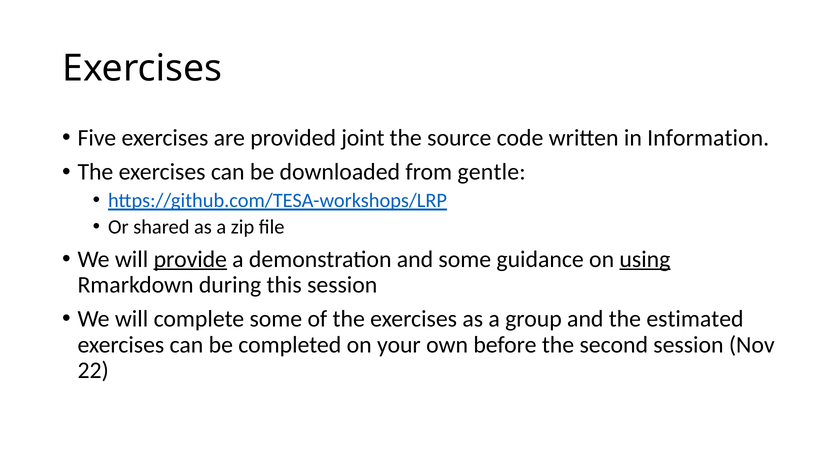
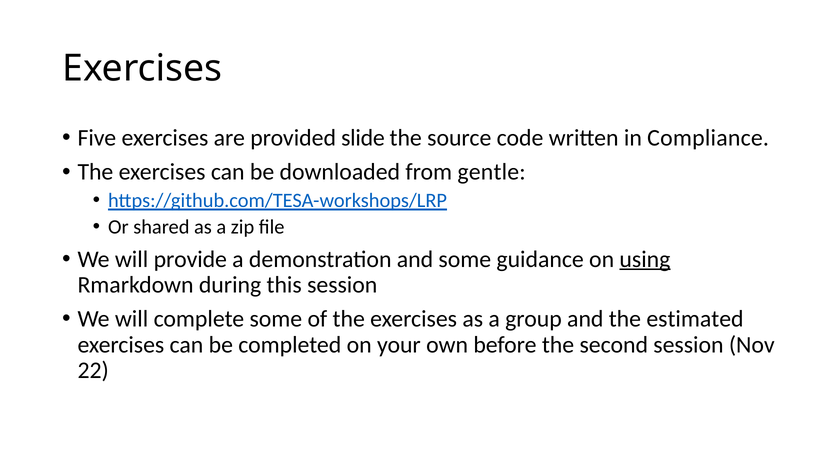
joint: joint -> slide
Information: Information -> Compliance
provide underline: present -> none
